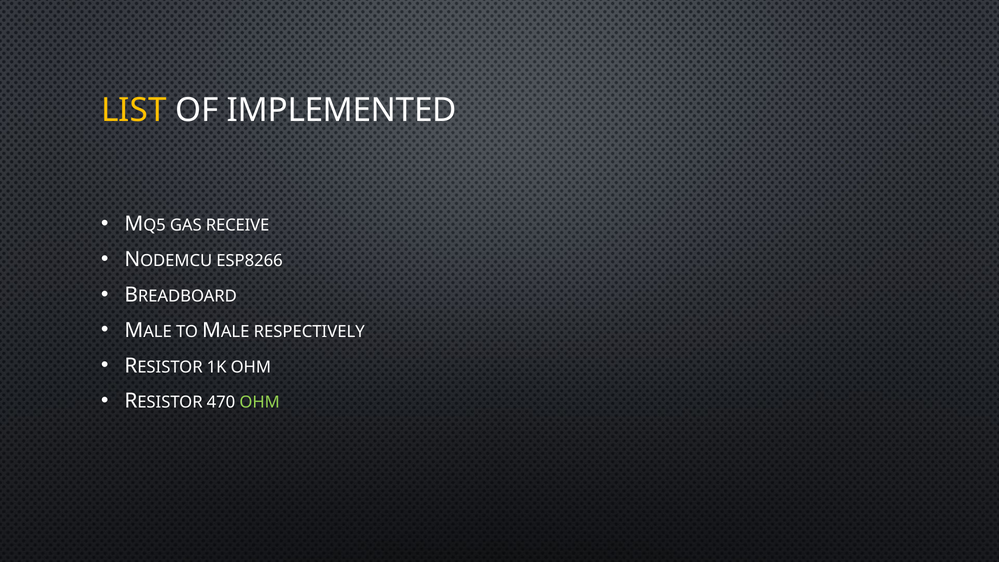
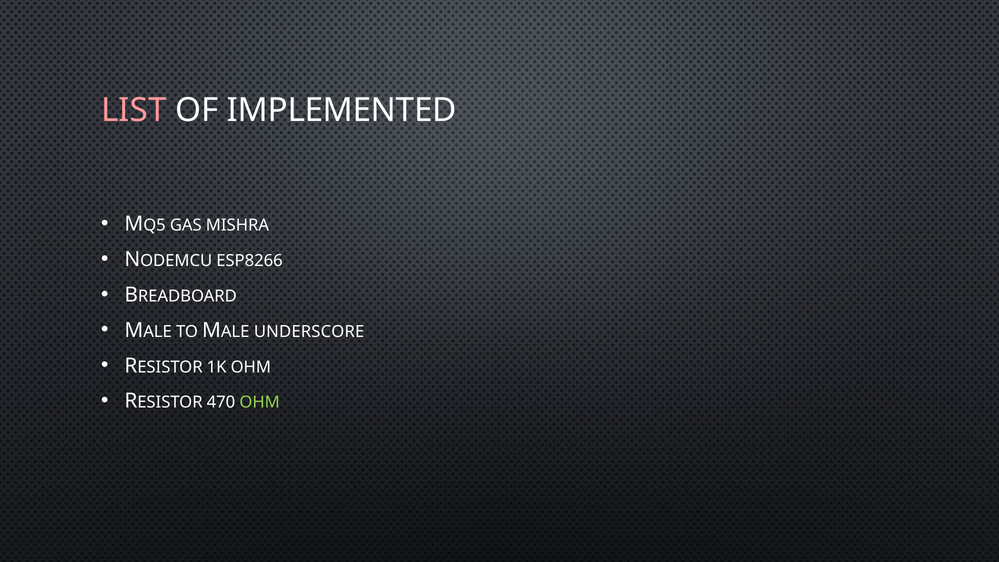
LIST colour: yellow -> pink
RECEIVE: RECEIVE -> MISHRA
RESPECTIVELY: RESPECTIVELY -> UNDERSCORE
